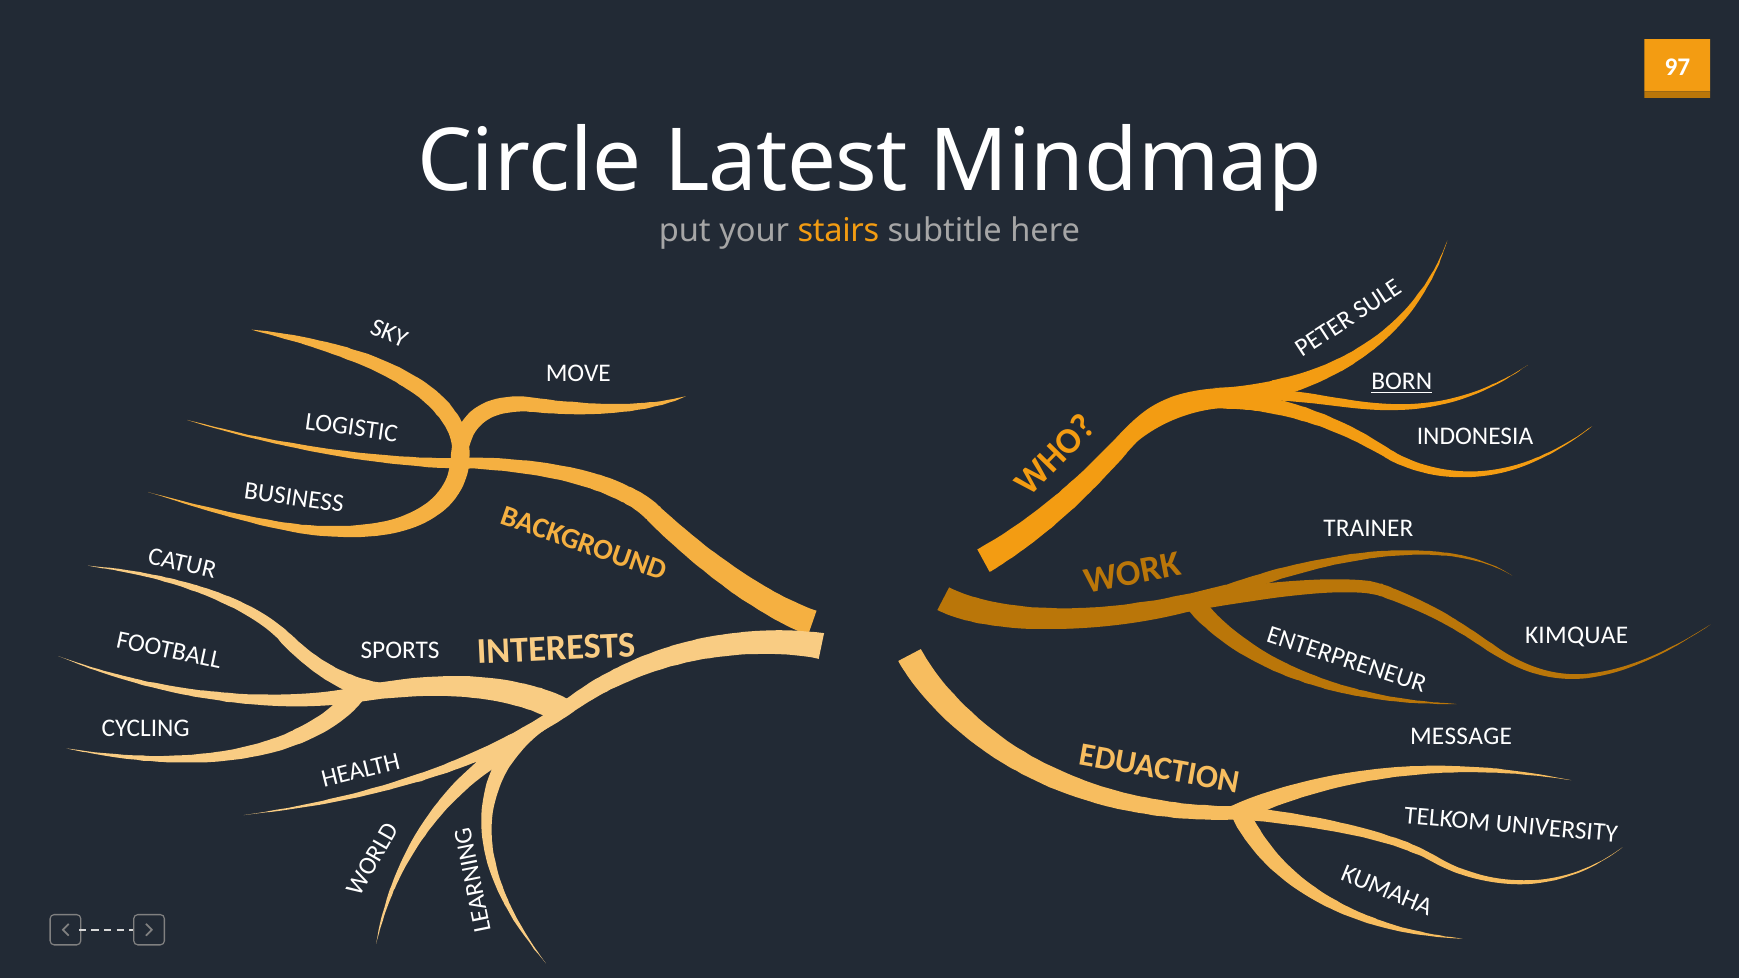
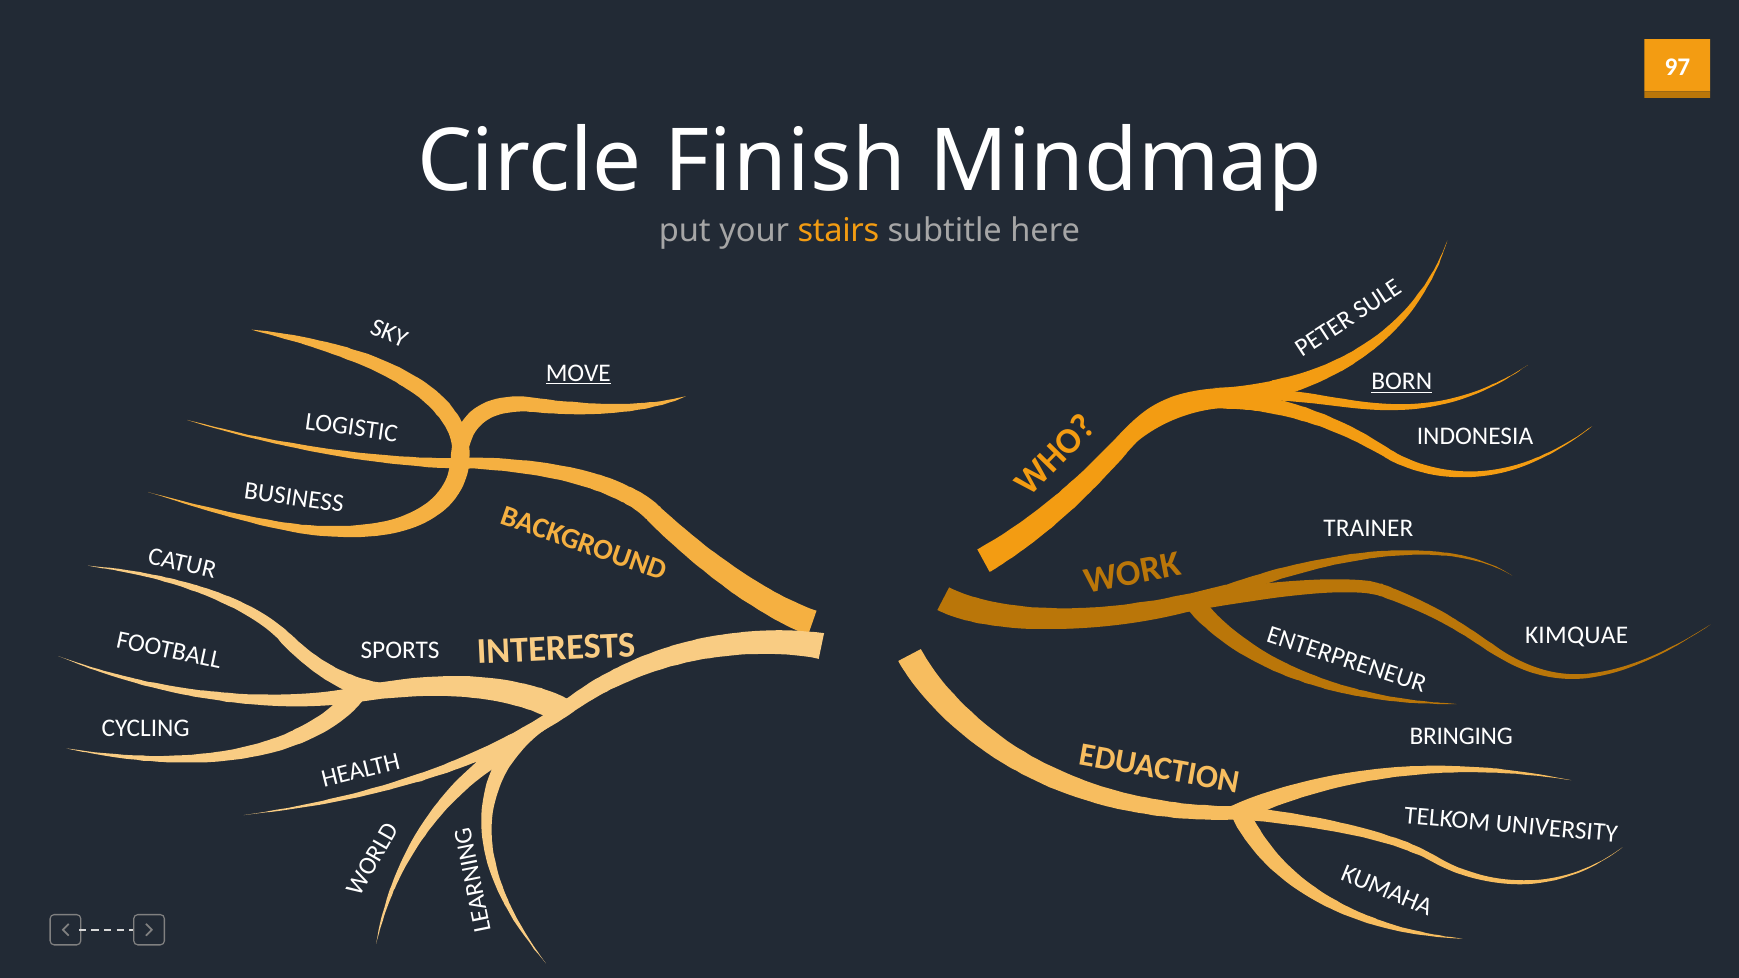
Latest: Latest -> Finish
MOVE underline: none -> present
MESSAGE: MESSAGE -> BRINGING
